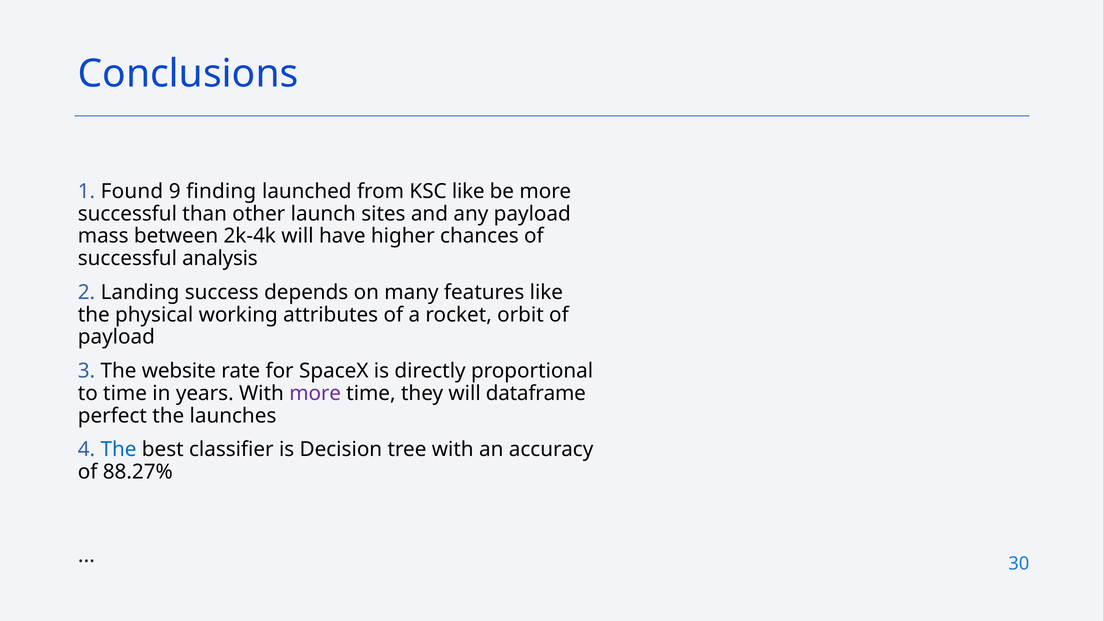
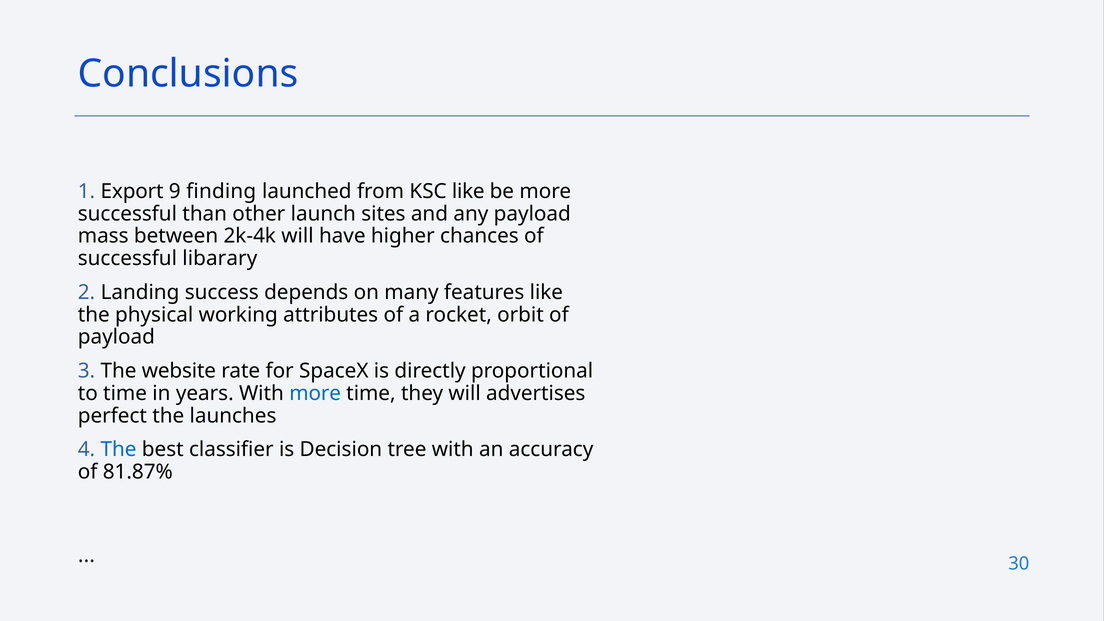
Found: Found -> Export
analysis: analysis -> libarary
more at (315, 393) colour: purple -> blue
dataframe: dataframe -> advertises
88.27%: 88.27% -> 81.87%
